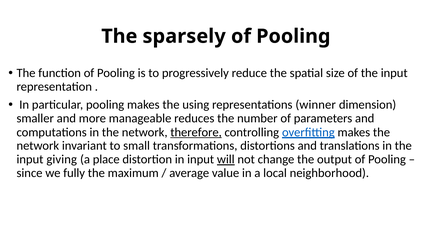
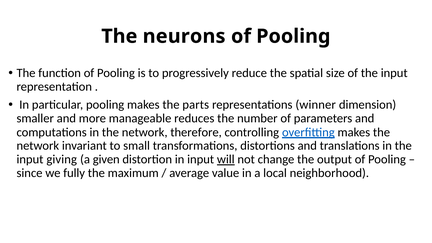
sparsely: sparsely -> neurons
using: using -> parts
therefore underline: present -> none
place: place -> given
